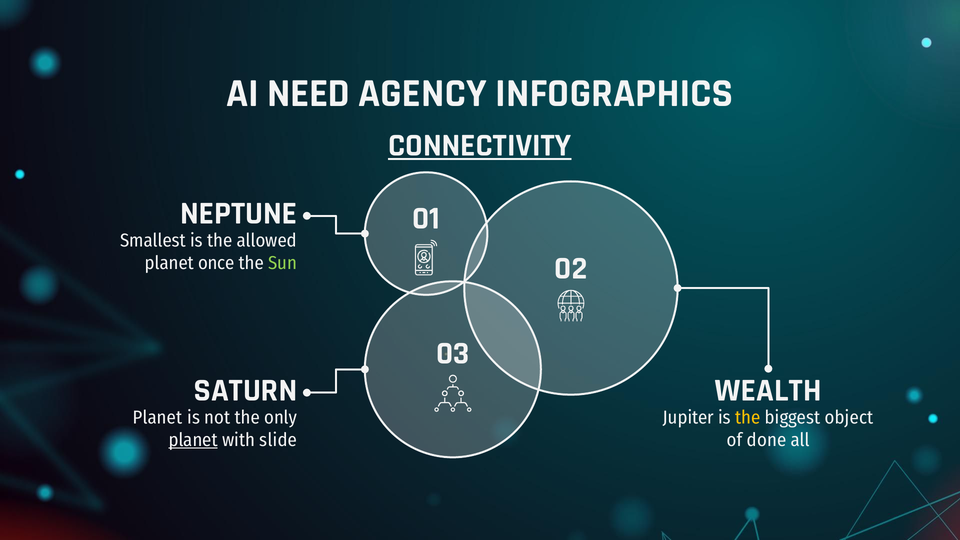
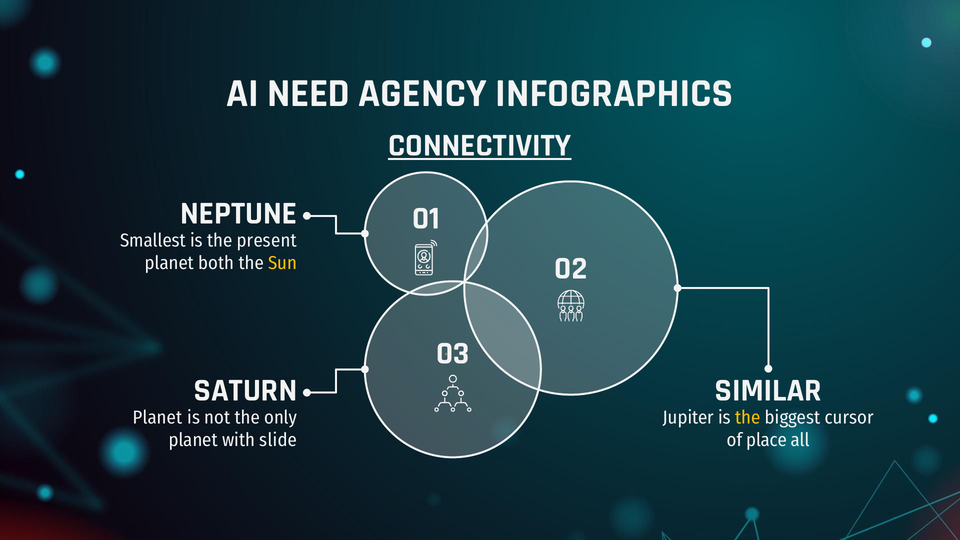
allowed: allowed -> present
once: once -> both
Sun colour: light green -> yellow
WEALTH: WEALTH -> SIMILAR
object: object -> cursor
planet at (193, 440) underline: present -> none
done: done -> place
